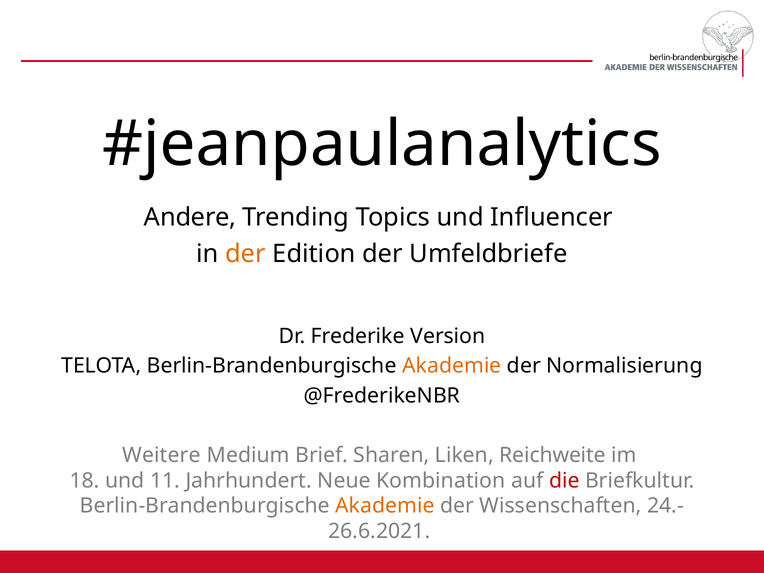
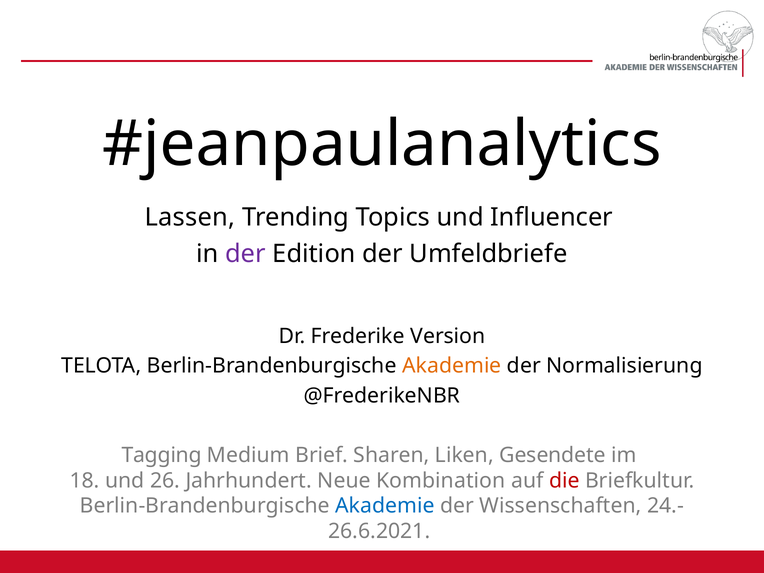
Andere: Andere -> Lassen
der at (246, 254) colour: orange -> purple
Weitere: Weitere -> Tagging
Reichweite: Reichweite -> Gesendete
11: 11 -> 26
Akademie at (385, 506) colour: orange -> blue
